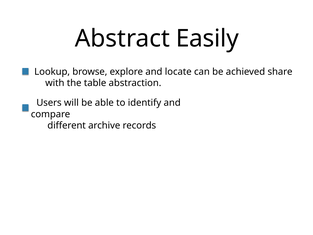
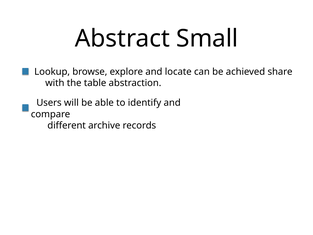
Easily: Easily -> Small
